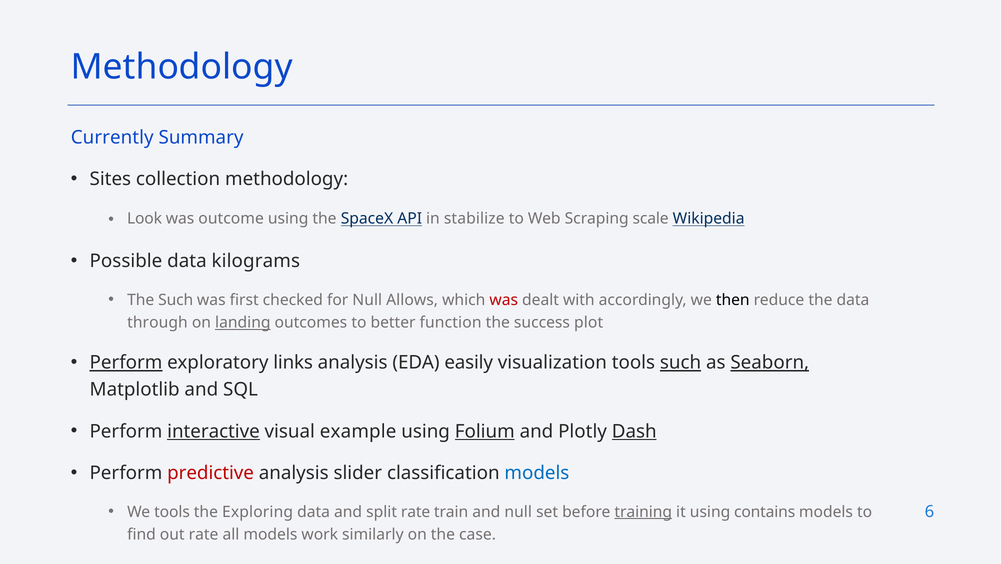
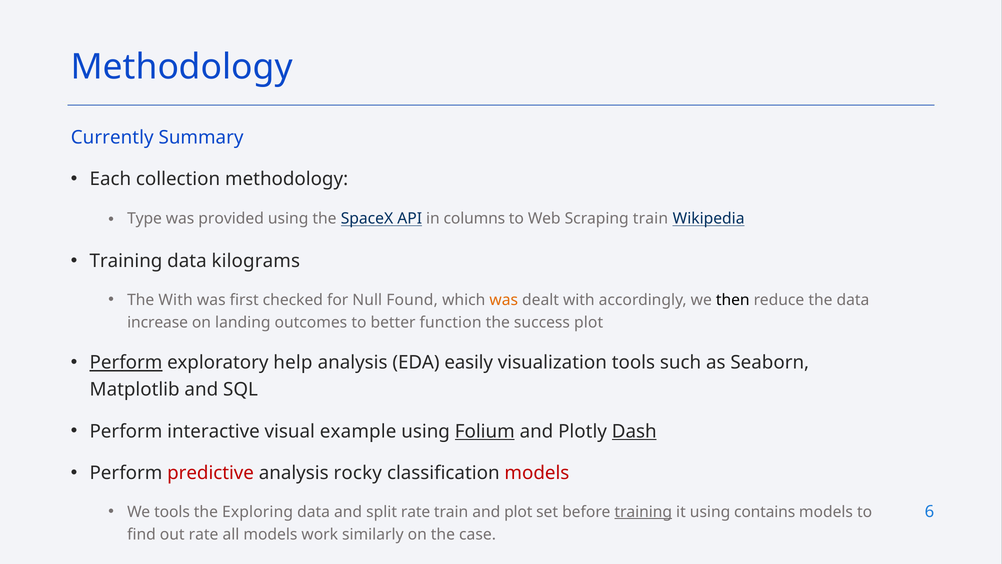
Sites: Sites -> Each
Look: Look -> Type
outcome: outcome -> provided
stabilize: stabilize -> columns
Scraping scale: scale -> train
Possible at (126, 261): Possible -> Training
The Such: Such -> With
Allows: Allows -> Found
was at (504, 300) colour: red -> orange
through: through -> increase
landing underline: present -> none
links: links -> help
such at (681, 362) underline: present -> none
Seaborn underline: present -> none
interactive underline: present -> none
slider: slider -> rocky
models at (537, 473) colour: blue -> red
and null: null -> plot
